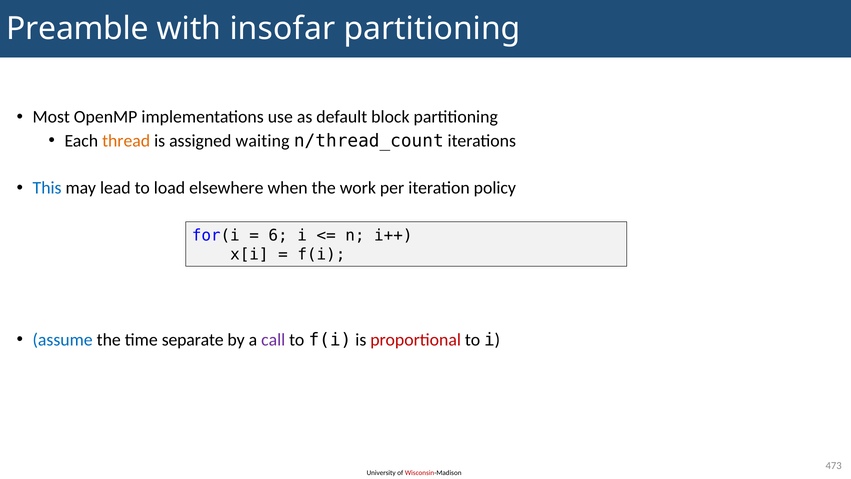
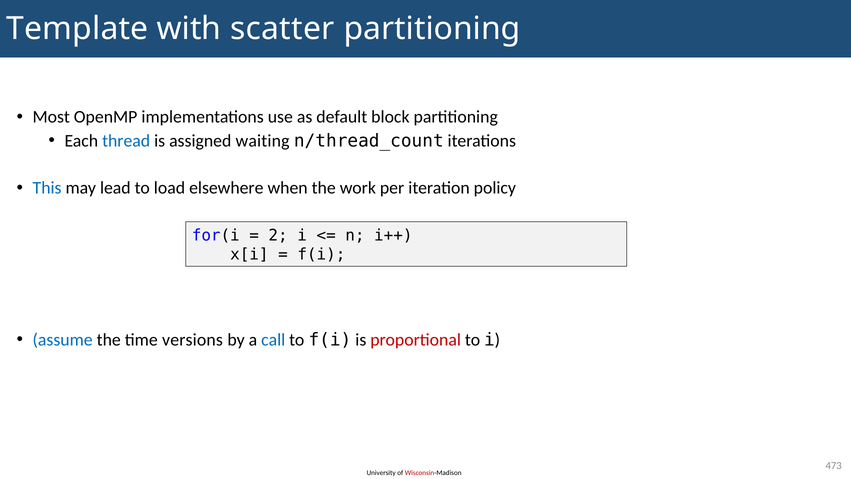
Preamble: Preamble -> Template
insofar: insofar -> scatter
thread colour: orange -> blue
6: 6 -> 2
separate: separate -> versions
call colour: purple -> blue
